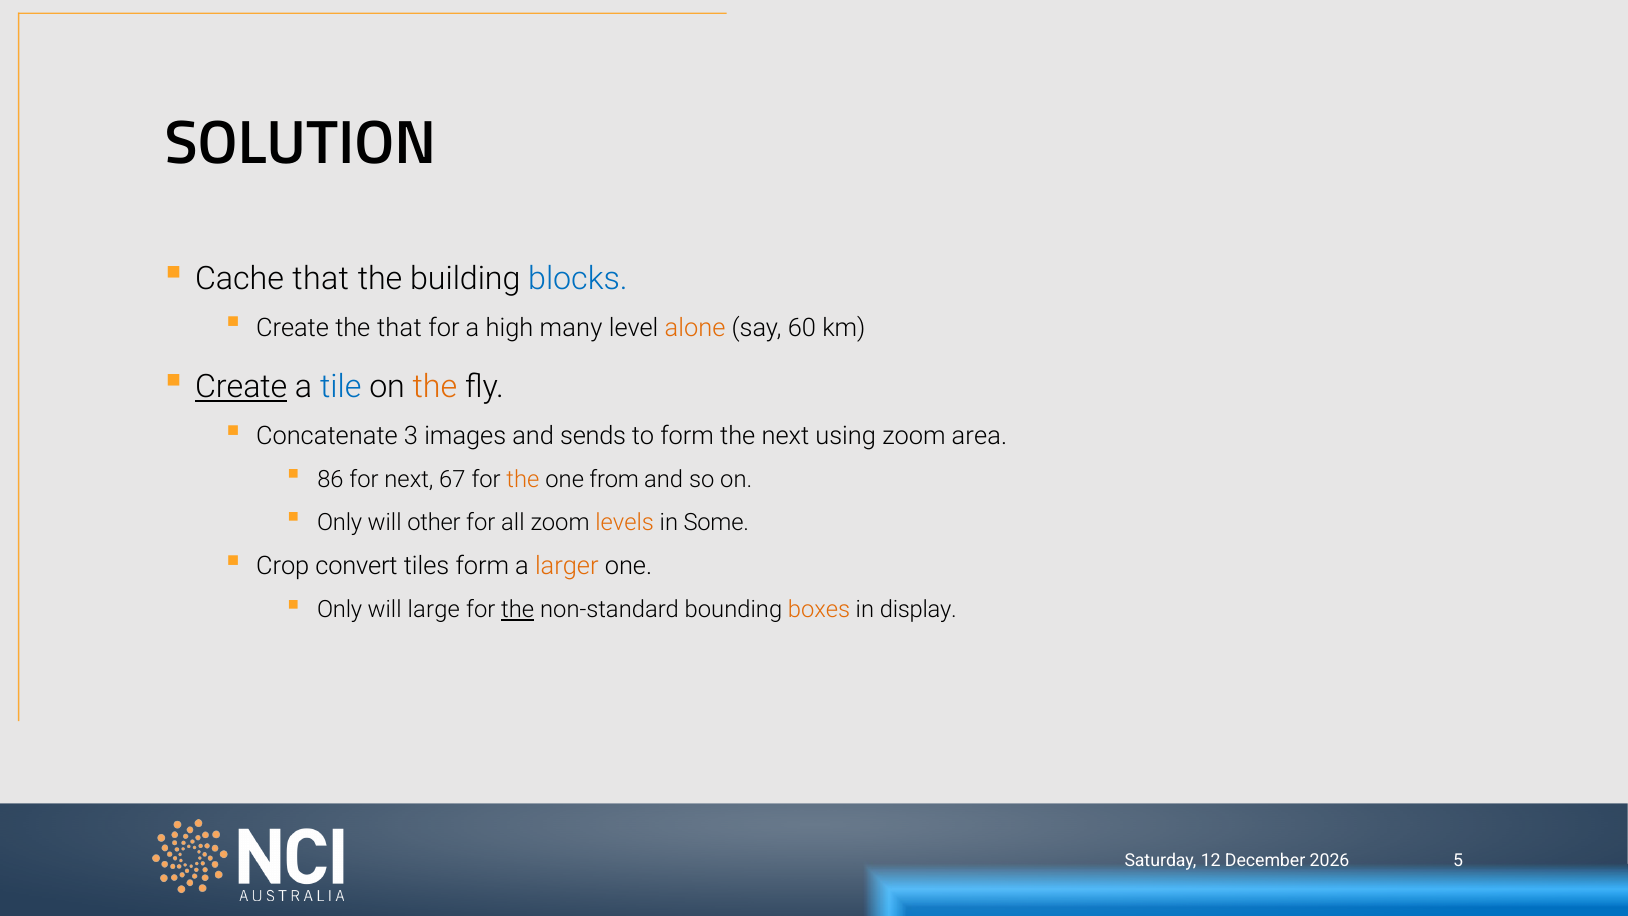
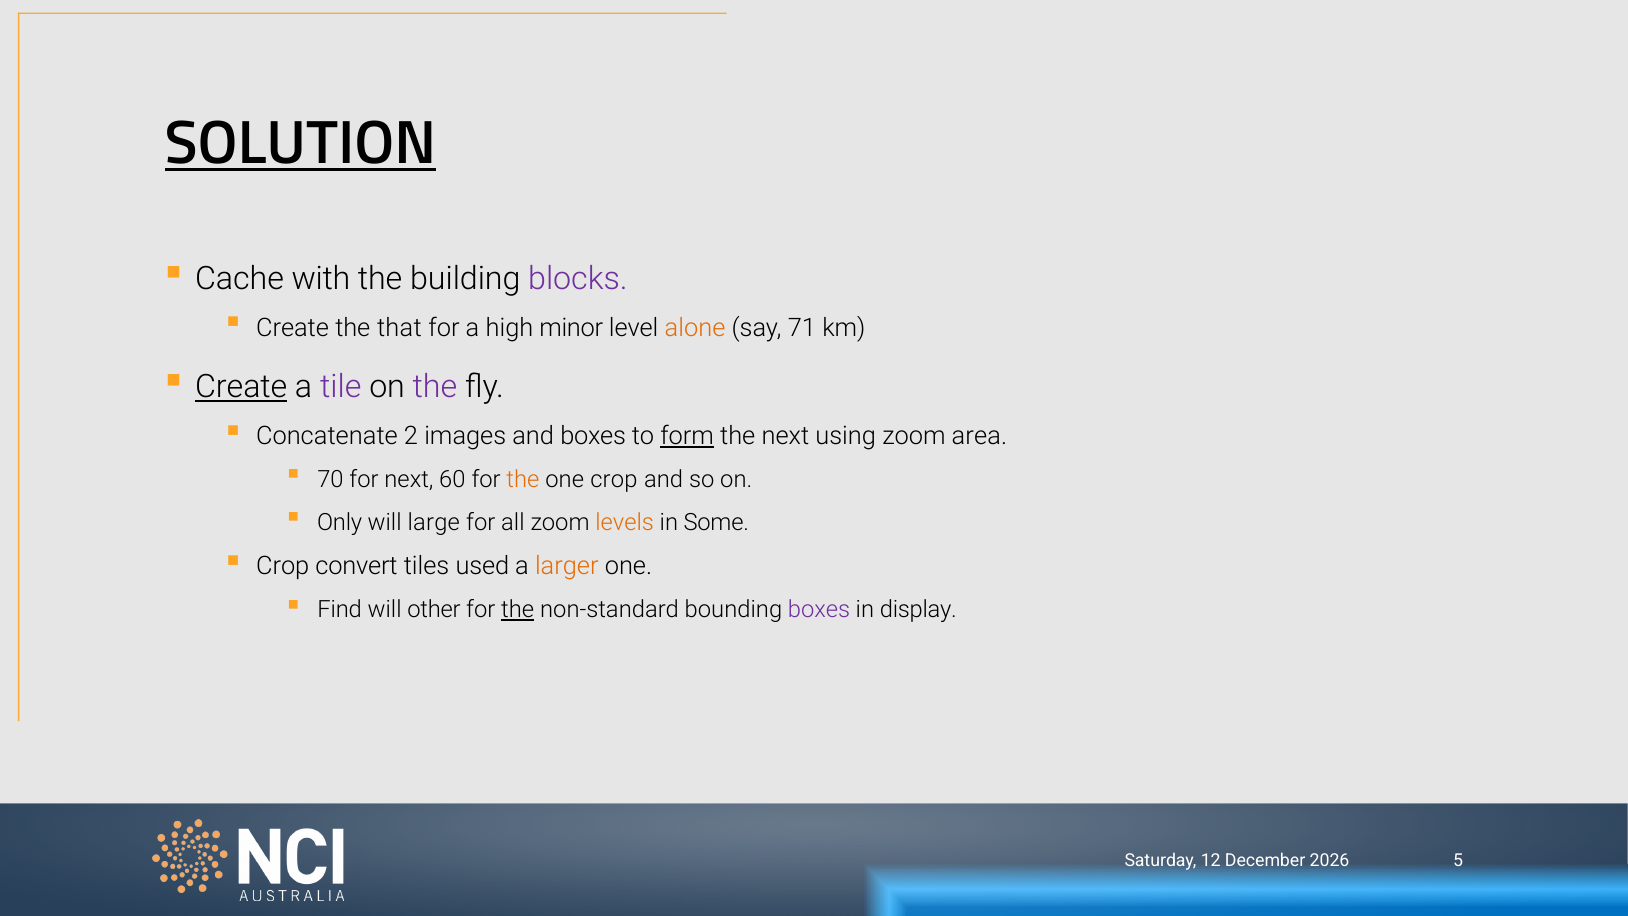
SOLUTION underline: none -> present
Cache that: that -> with
blocks colour: blue -> purple
many: many -> minor
60: 60 -> 71
tile colour: blue -> purple
the at (435, 387) colour: orange -> purple
3: 3 -> 2
and sends: sends -> boxes
form at (687, 436) underline: none -> present
86: 86 -> 70
67: 67 -> 60
one from: from -> crop
other: other -> large
tiles form: form -> used
Only at (340, 610): Only -> Find
large: large -> other
boxes at (819, 610) colour: orange -> purple
